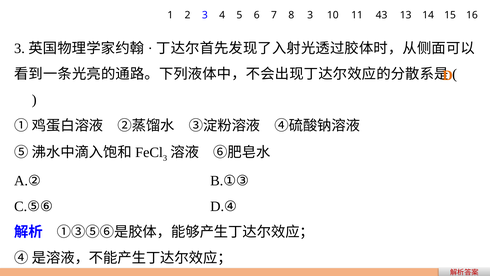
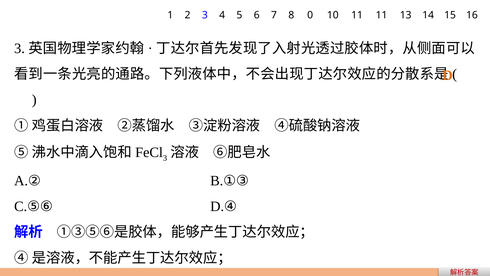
8 3: 3 -> 0
11 43: 43 -> 11
